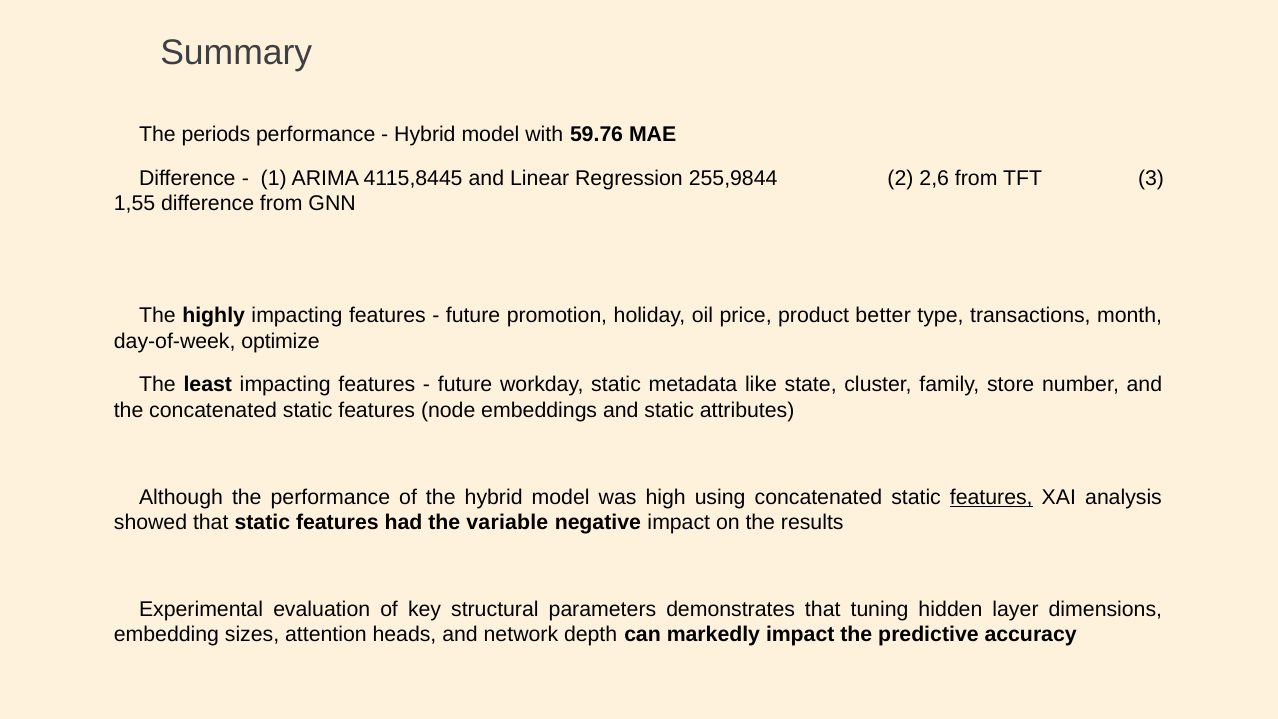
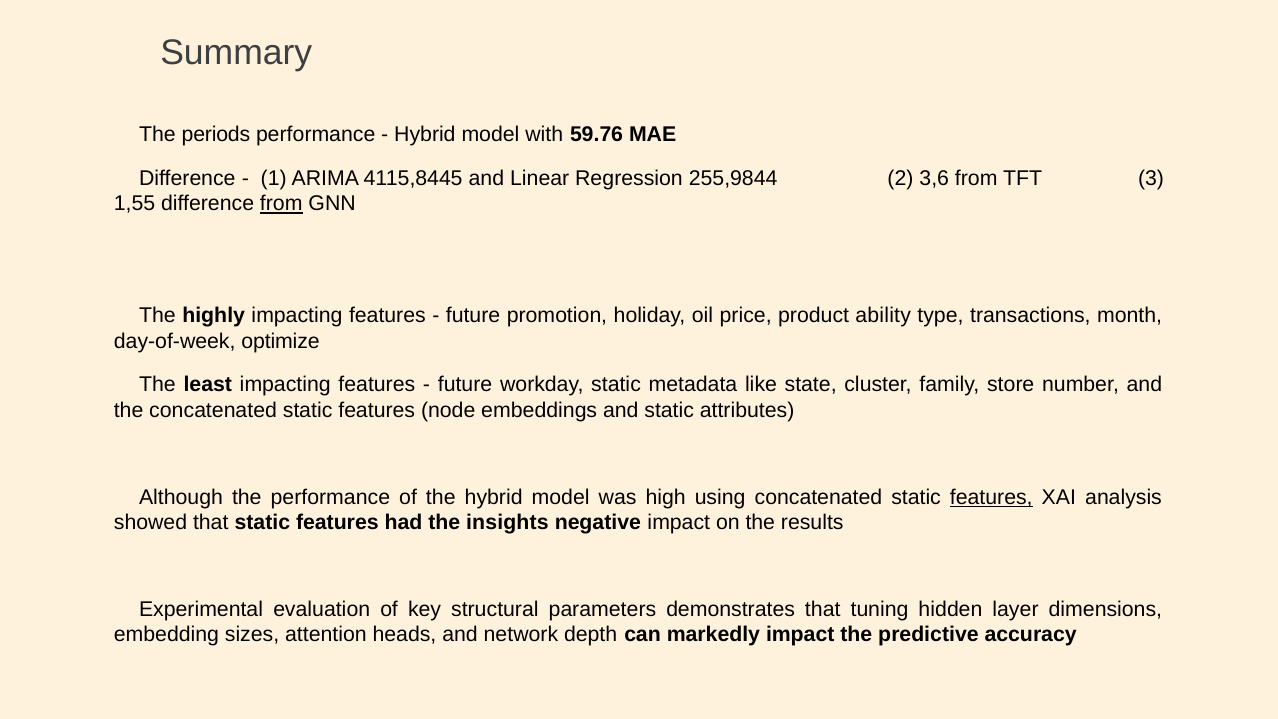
2,6: 2,6 -> 3,6
from at (281, 204) underline: none -> present
better: better -> ability
variable: variable -> insights
